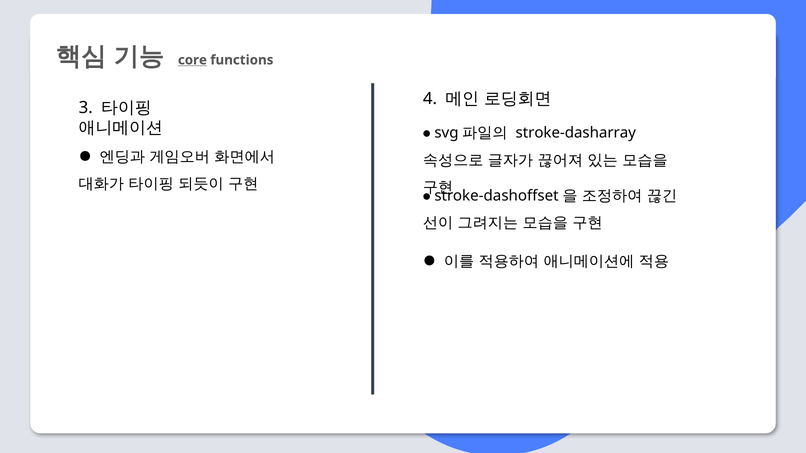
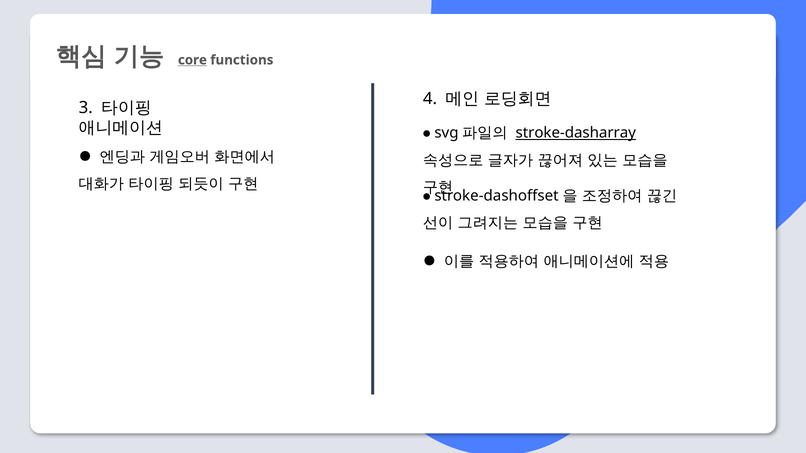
stroke-dasharray underline: none -> present
